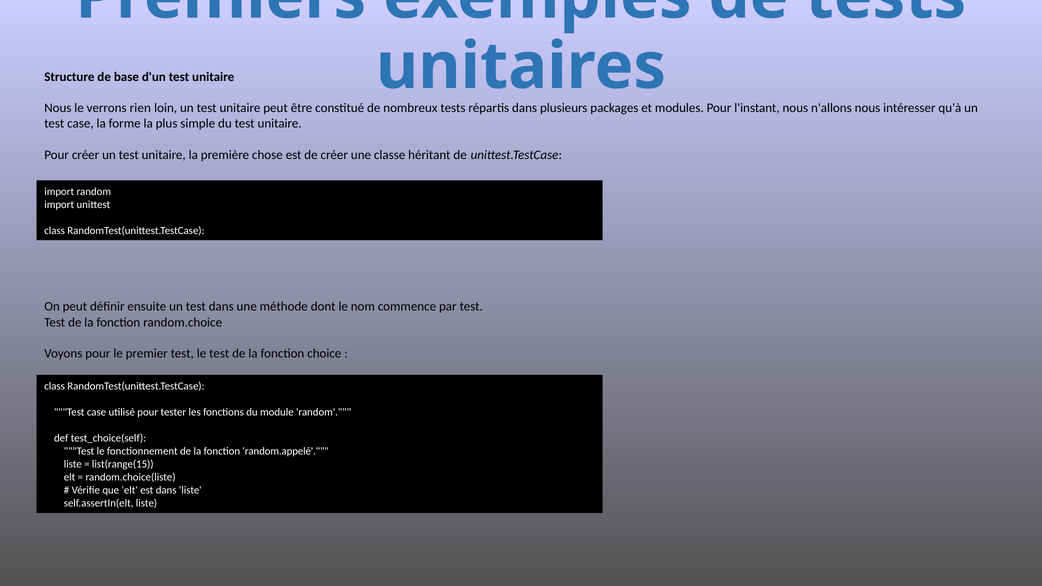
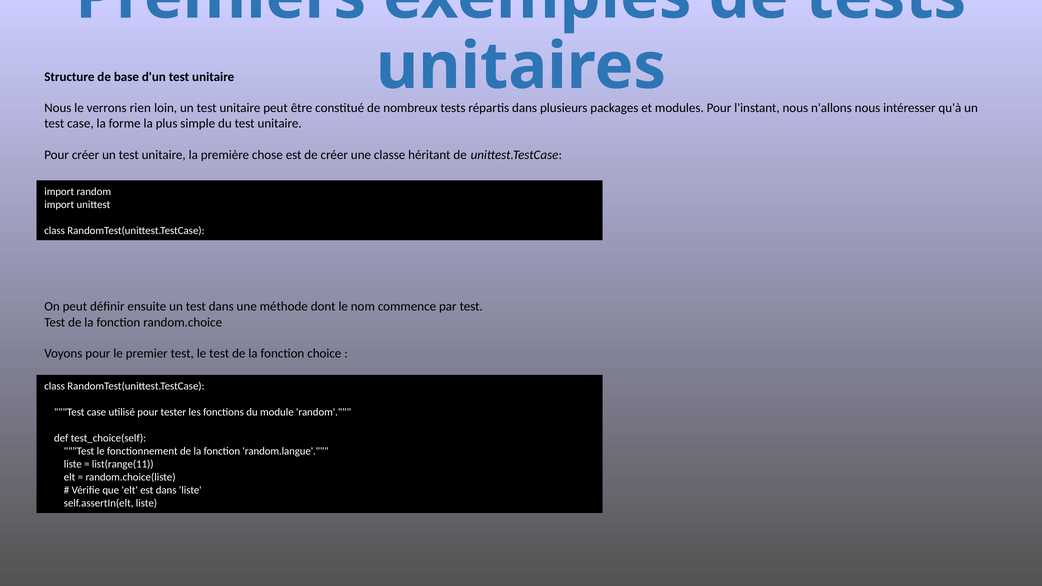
random.appelé: random.appelé -> random.langue
list(range(15: list(range(15 -> list(range(11
